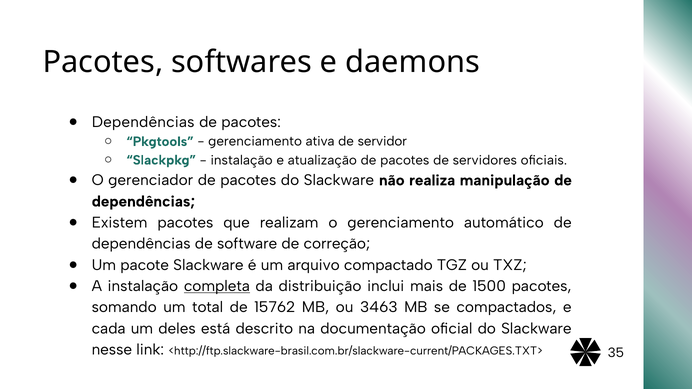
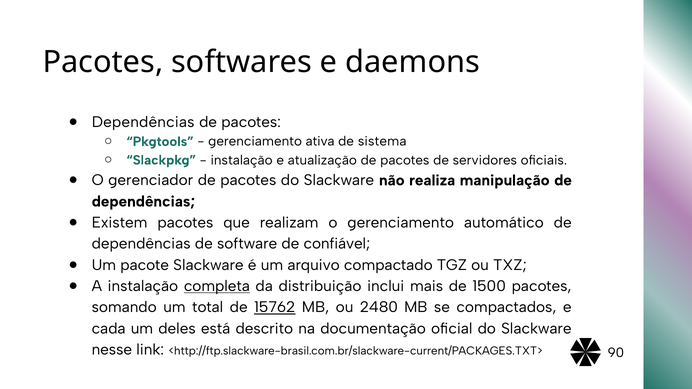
servidor: servidor -> sistema
correção: correção -> confiável
15762 underline: none -> present
3463: 3463 -> 2480
35: 35 -> 90
